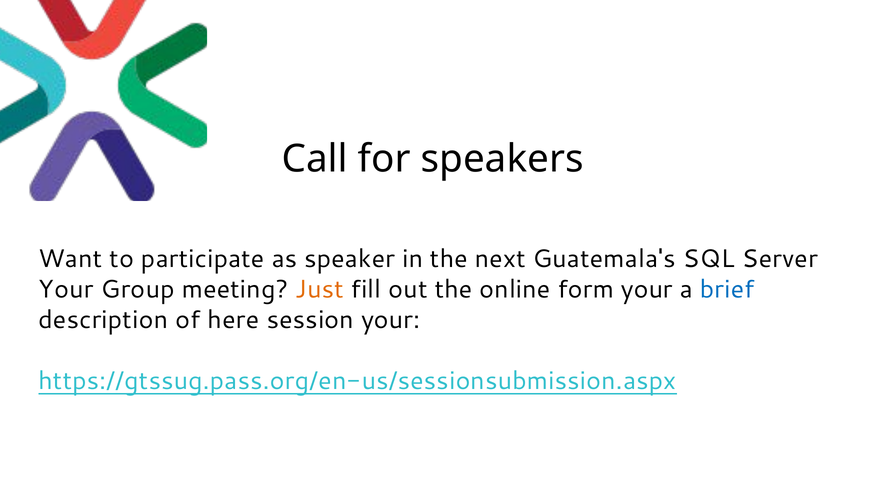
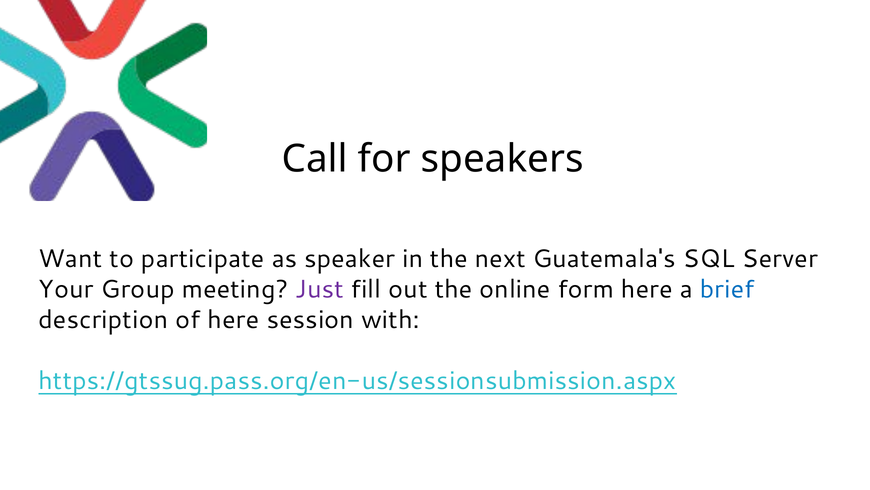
Just colour: orange -> purple
form your: your -> here
session your: your -> with
